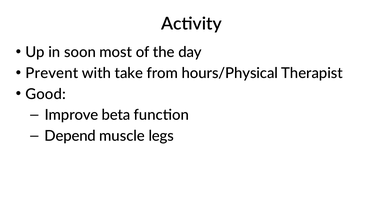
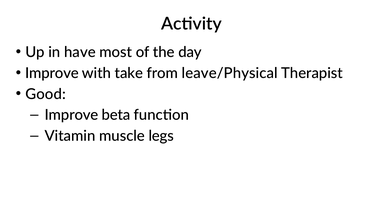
soon: soon -> have
Prevent at (52, 73): Prevent -> Improve
hours/Physical: hours/Physical -> leave/Physical
Depend: Depend -> Vitamin
